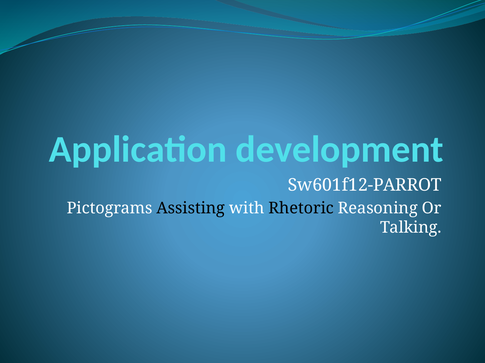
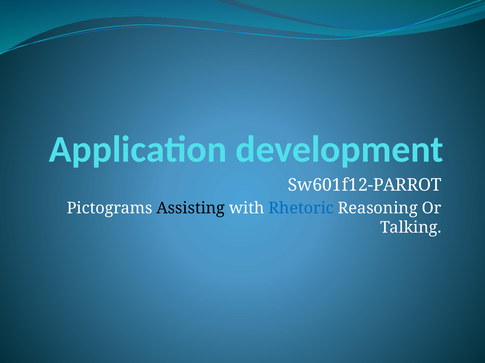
Rhetoric colour: black -> blue
